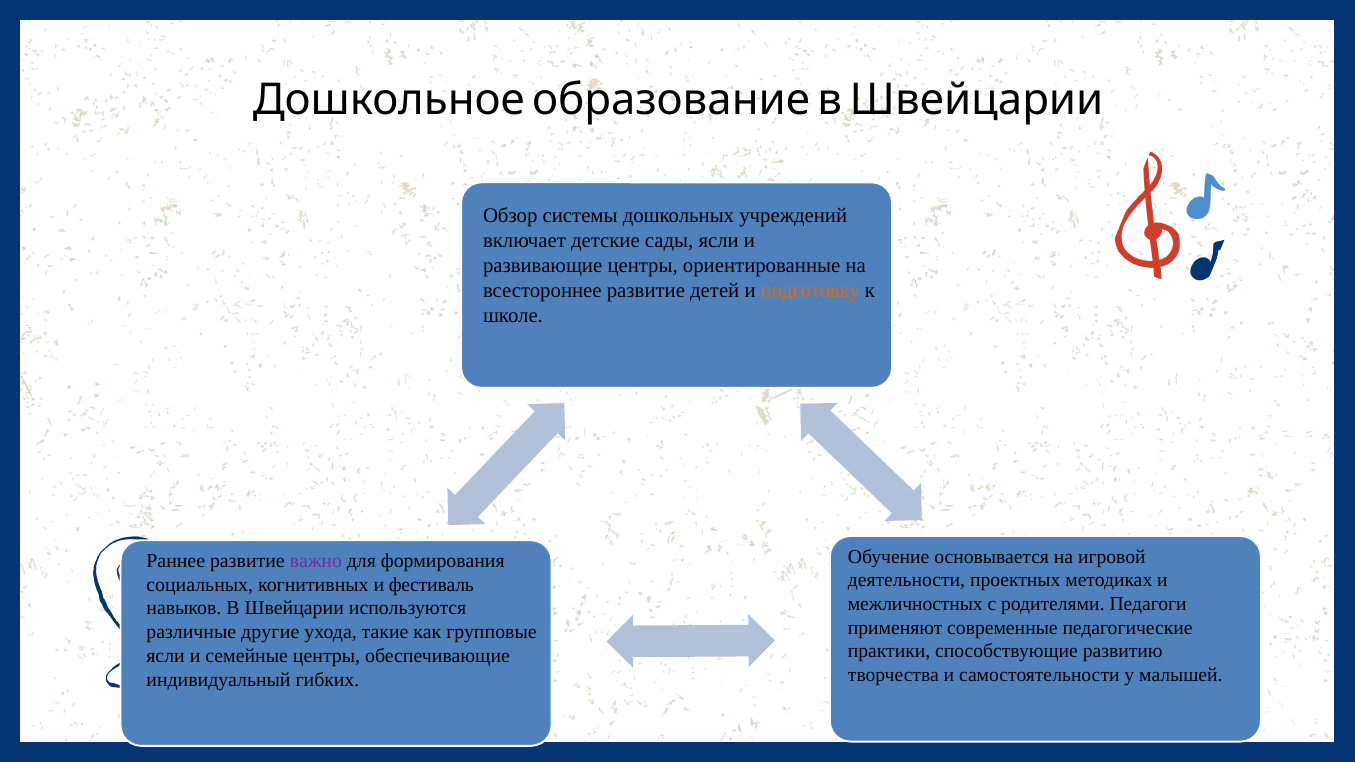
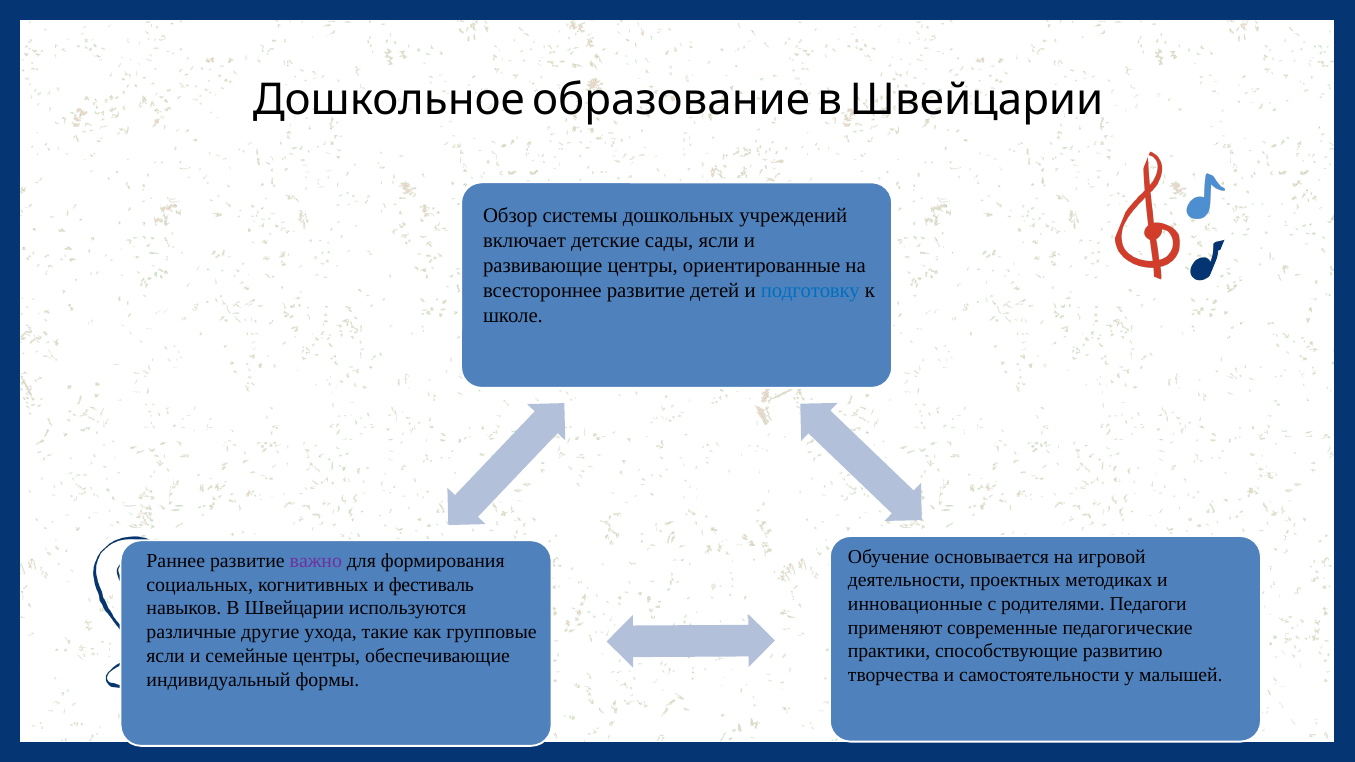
подготовку colour: orange -> blue
межличностных: межличностных -> инновационные
гибких: гибких -> формы
